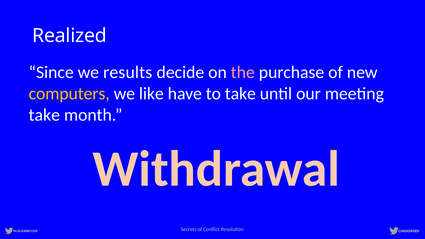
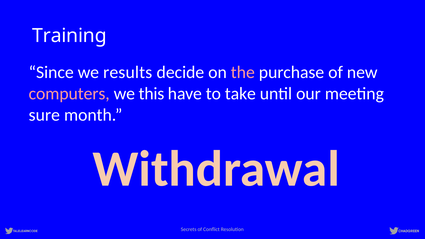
Realized: Realized -> Training
computers colour: yellow -> pink
like: like -> this
take at (44, 115): take -> sure
